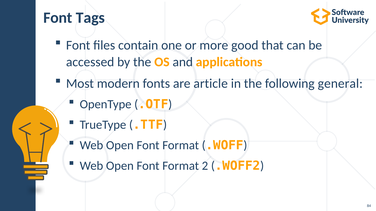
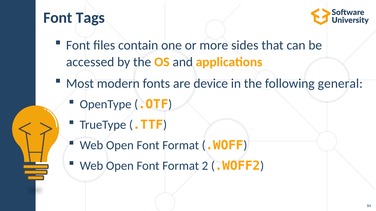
good: good -> sides
article: article -> device
